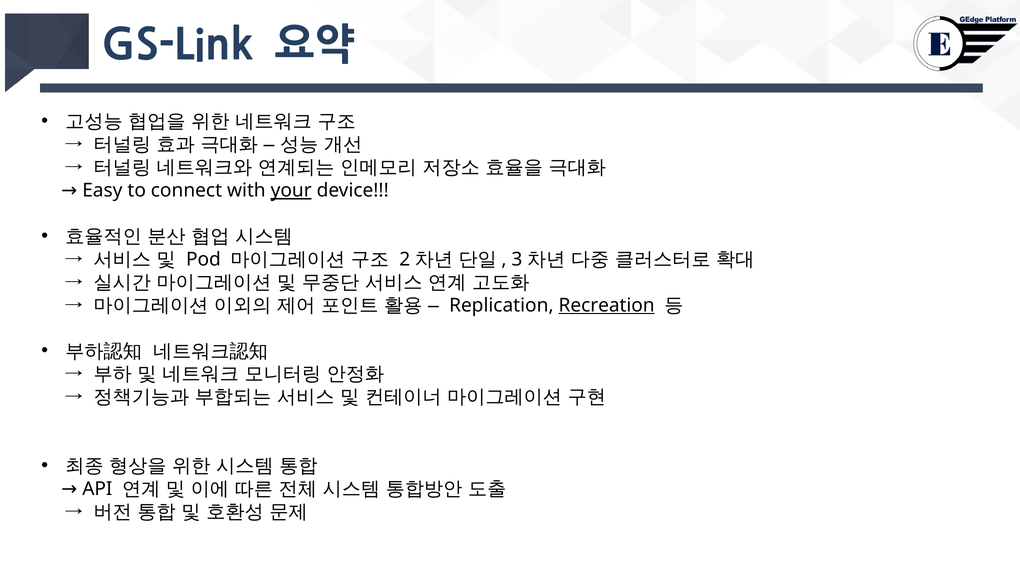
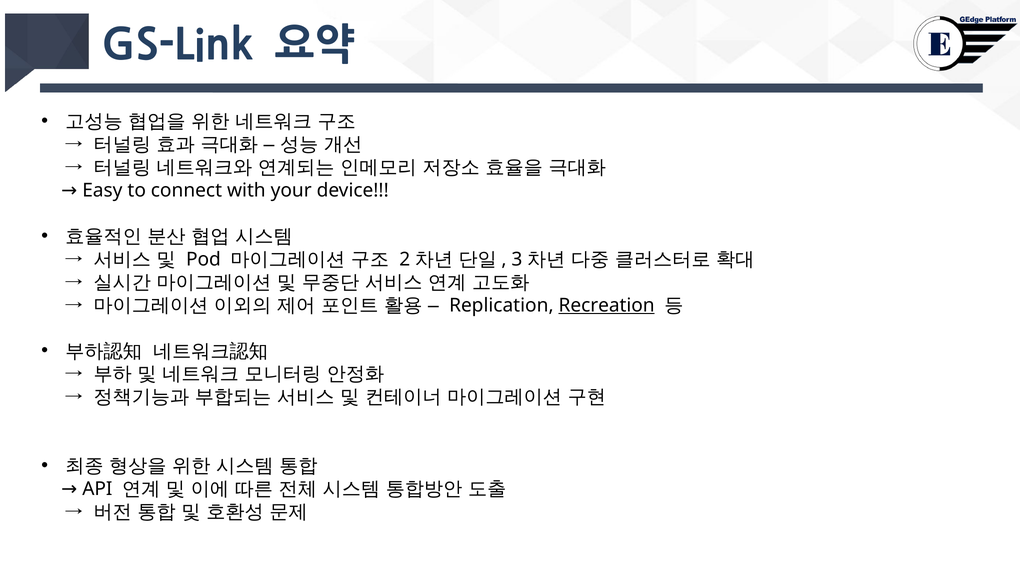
your underline: present -> none
